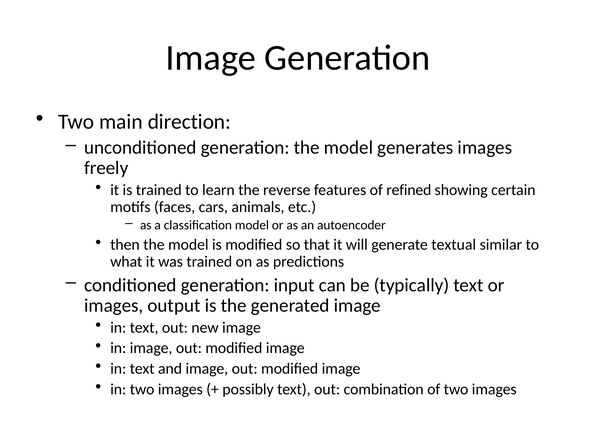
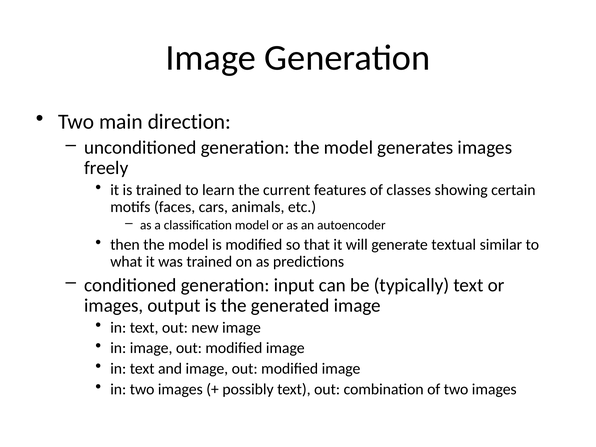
reverse: reverse -> current
refined: refined -> classes
